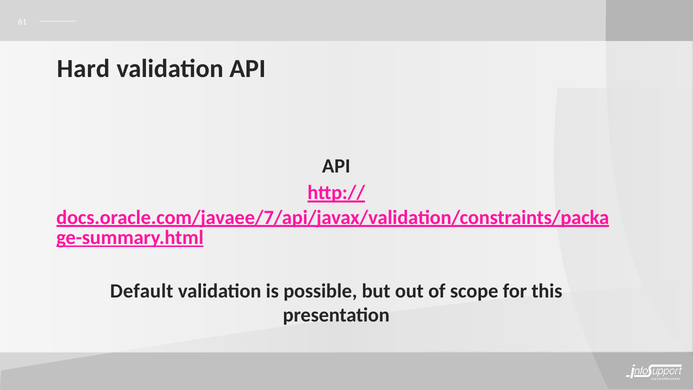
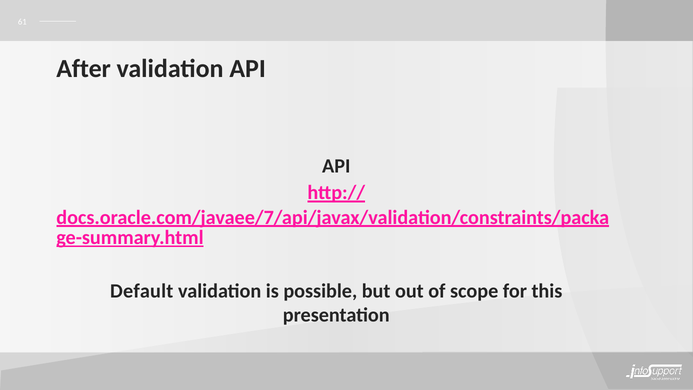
Hard: Hard -> After
